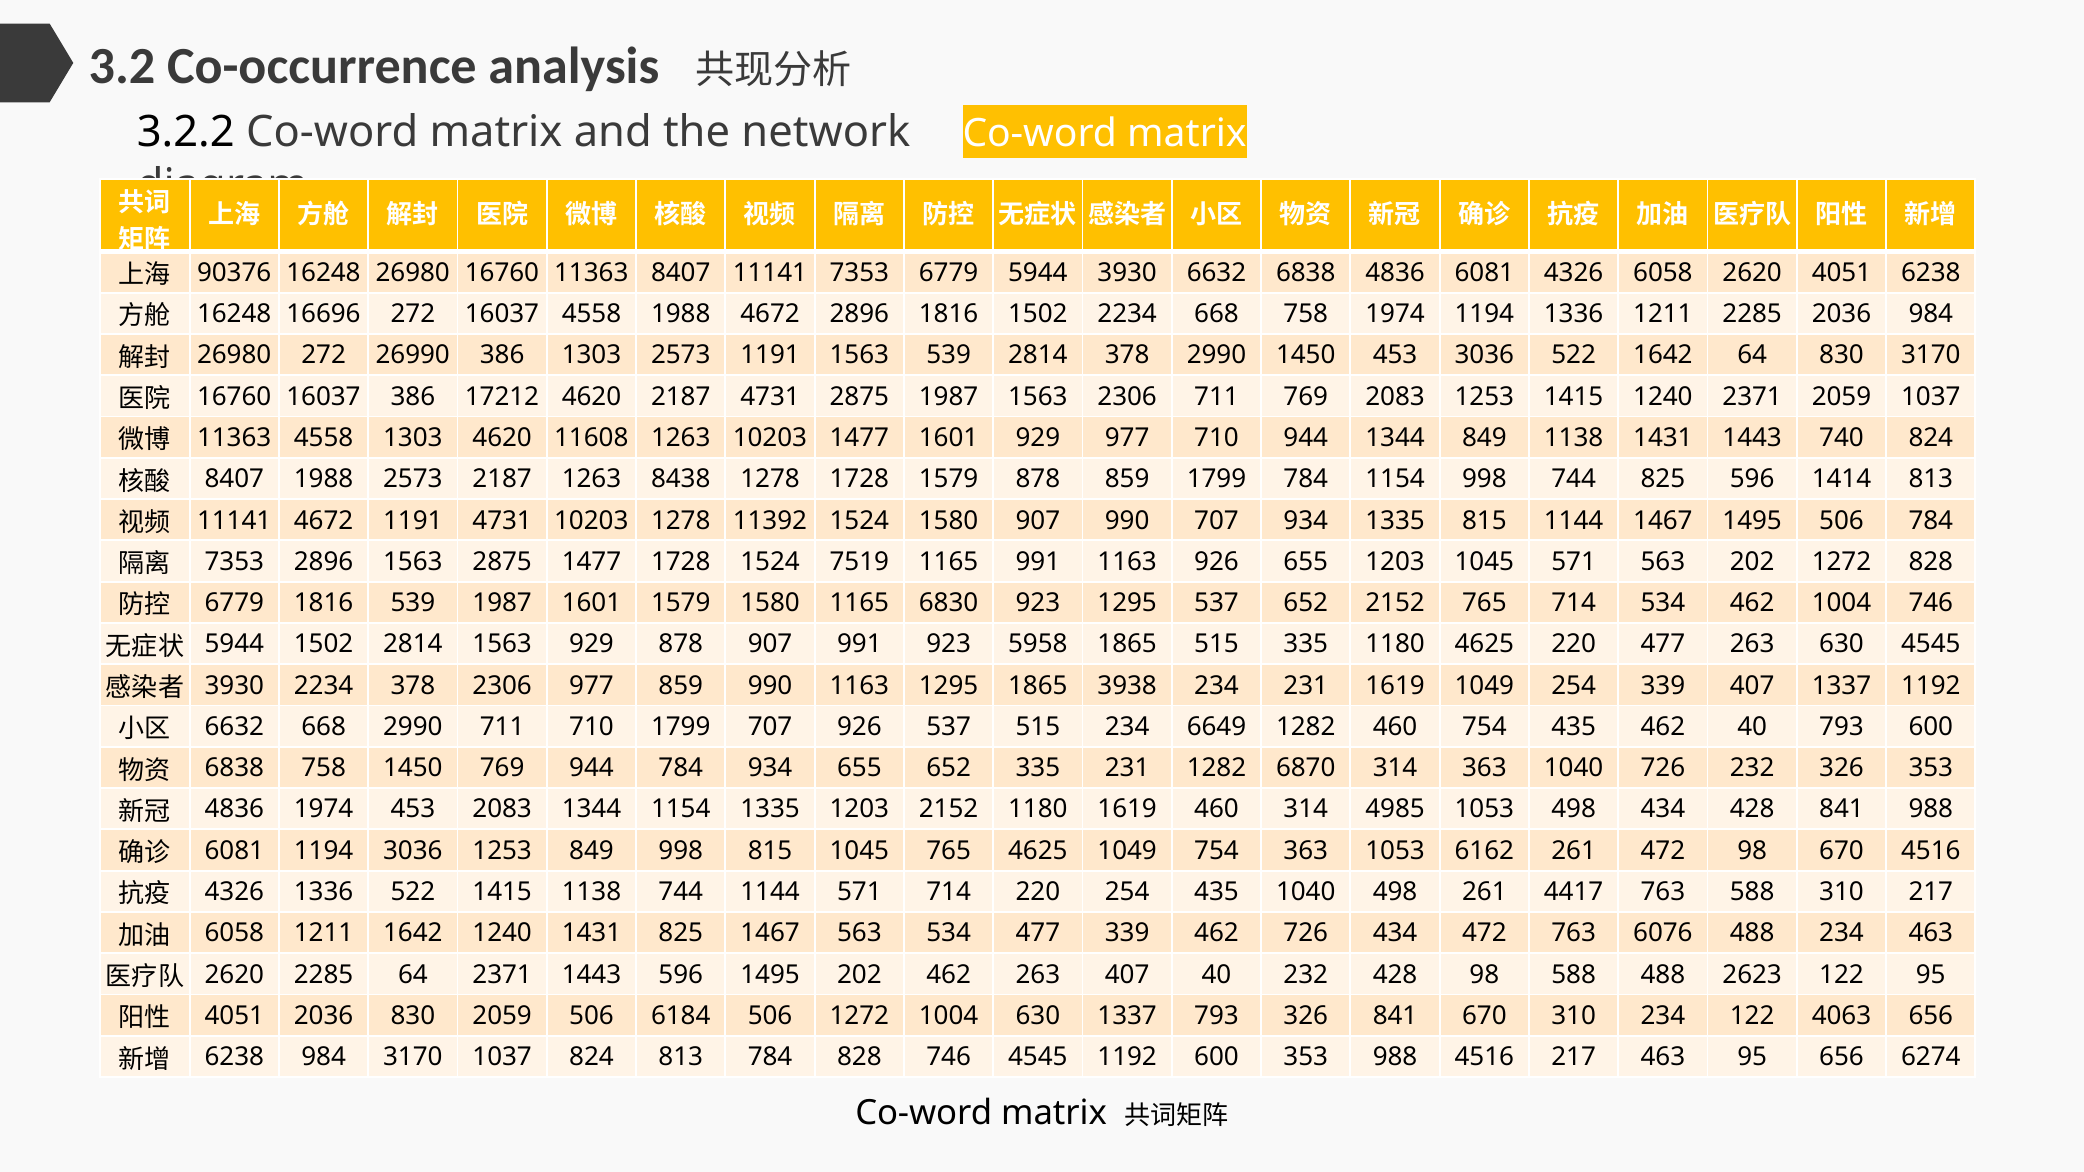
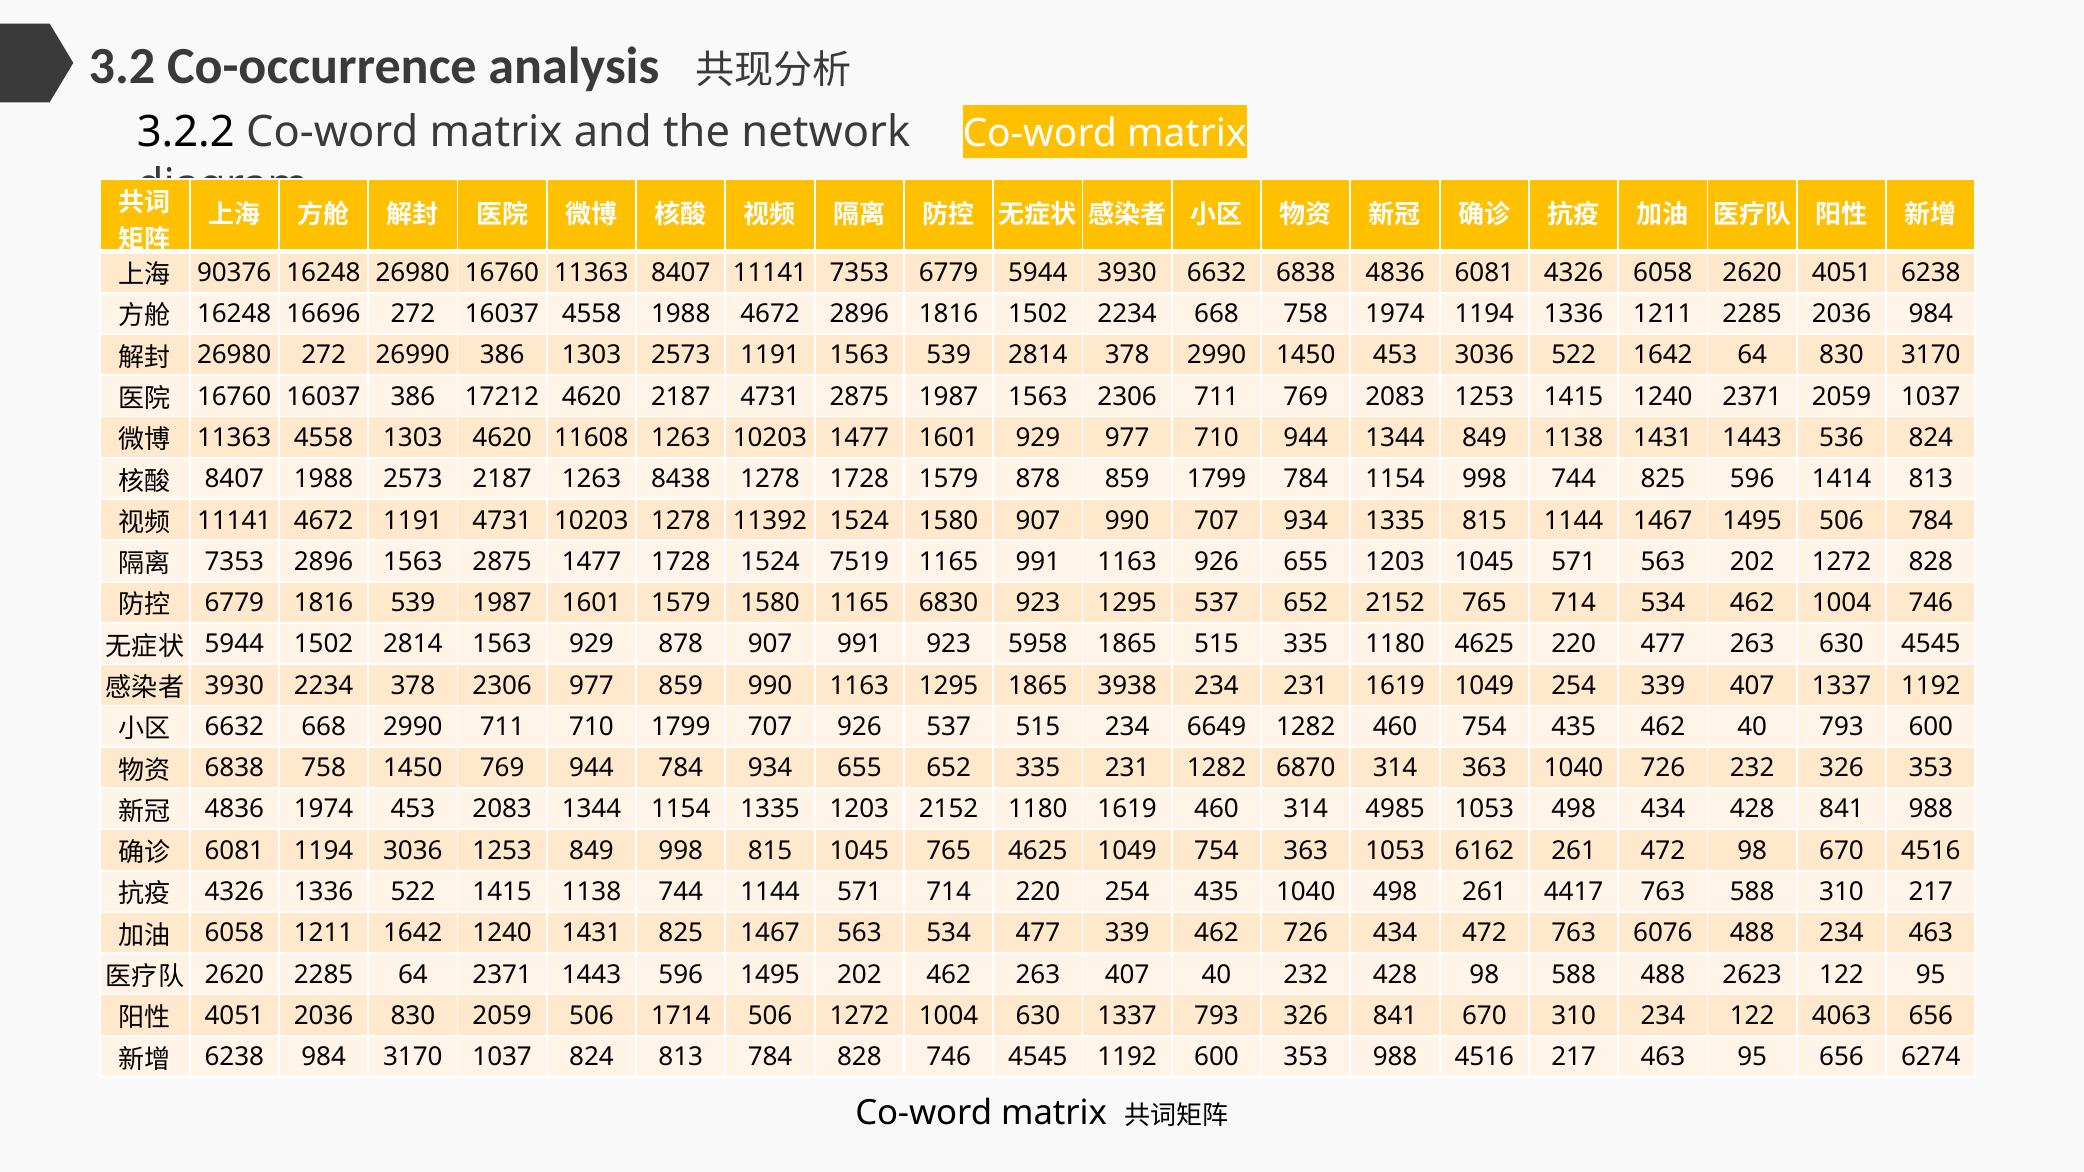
740: 740 -> 536
6184: 6184 -> 1714
